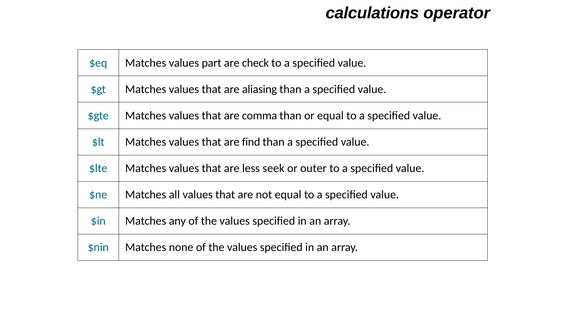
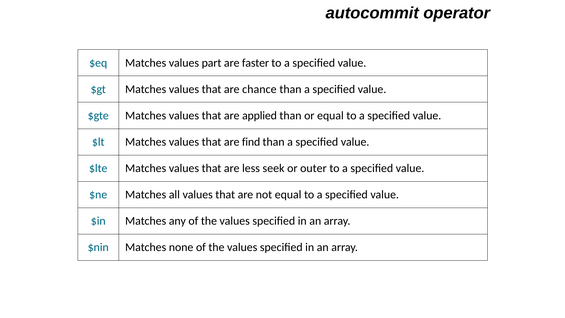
calculations: calculations -> autocommit
check: check -> faster
aliasing: aliasing -> chance
comma: comma -> applied
